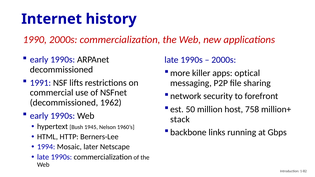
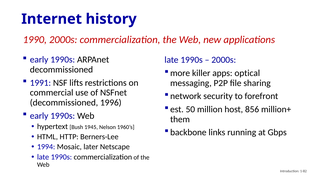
1962: 1962 -> 1996
758: 758 -> 856
stack: stack -> them
